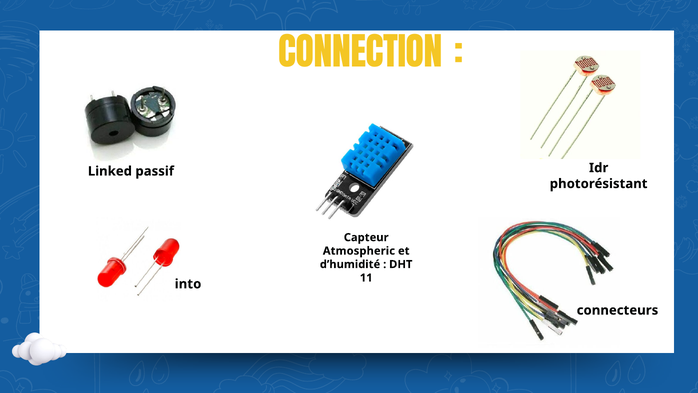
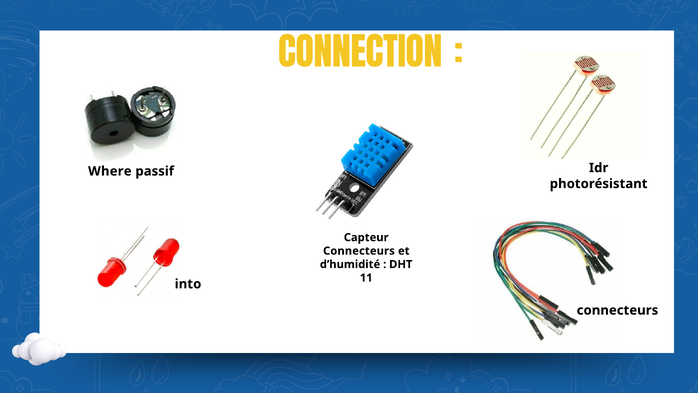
Linked: Linked -> Where
Atmospheric at (359, 251): Atmospheric -> Connecteurs
